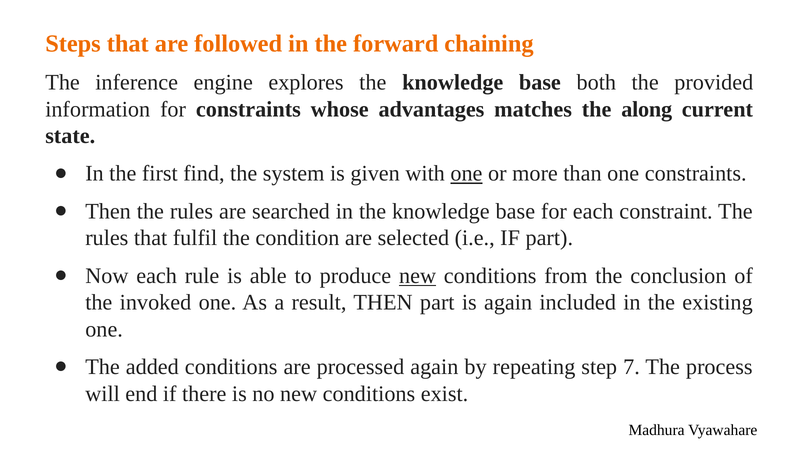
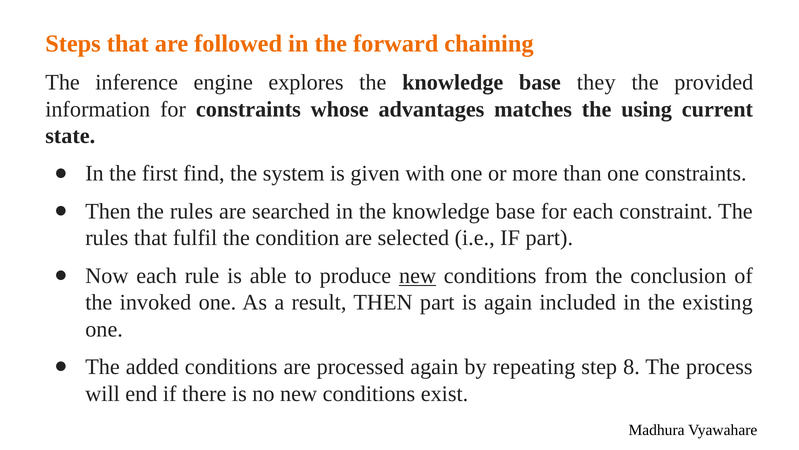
both: both -> they
along: along -> using
one at (466, 173) underline: present -> none
7: 7 -> 8
